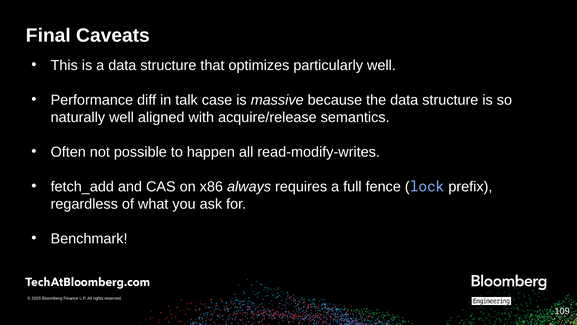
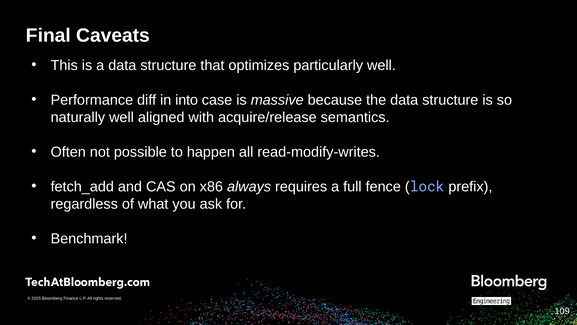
talk: talk -> into
